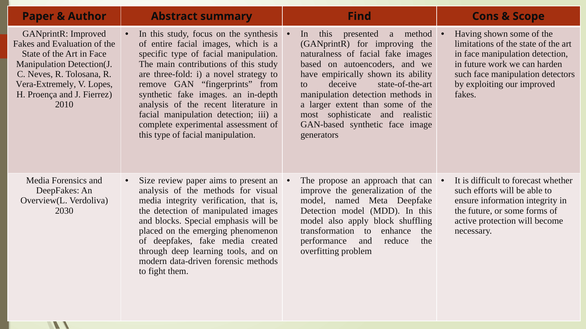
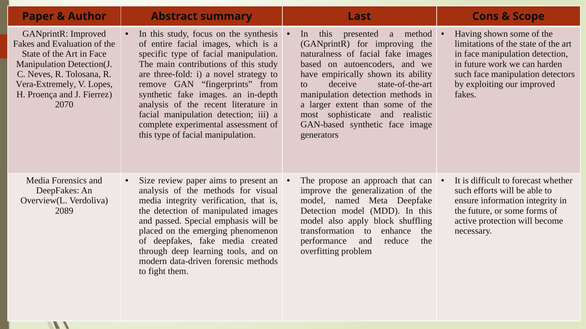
Find: Find -> Last
2010: 2010 -> 2070
2030: 2030 -> 2089
blocks: blocks -> passed
